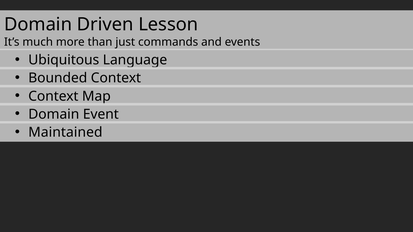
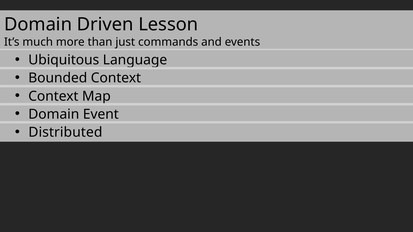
Maintained: Maintained -> Distributed
